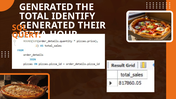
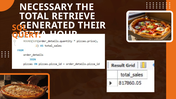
GENERATED at (46, 7): GENERATED -> NECESSARY
IDENTIFY: IDENTIFY -> RETRIEVE
